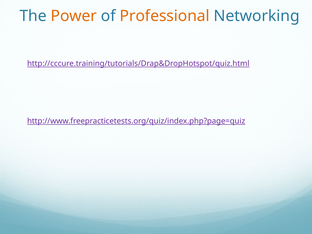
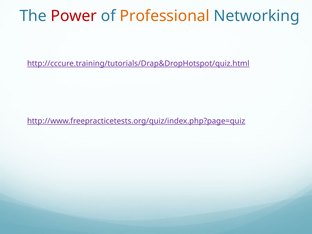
Power colour: orange -> red
